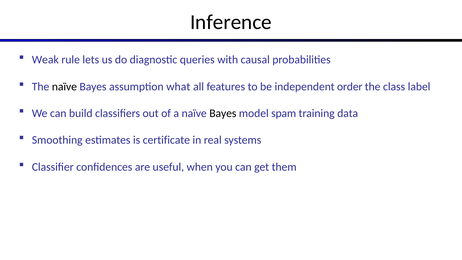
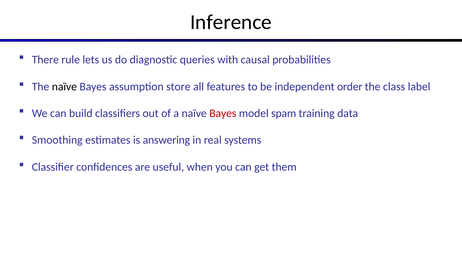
Weak: Weak -> There
what: what -> store
Bayes at (223, 113) colour: black -> red
certificate: certificate -> answering
